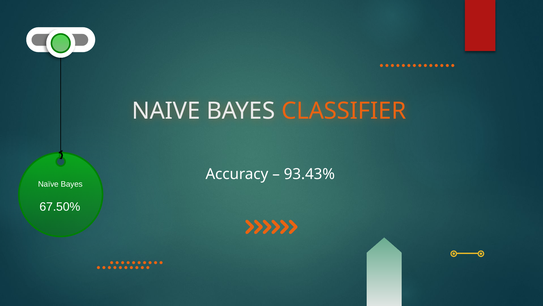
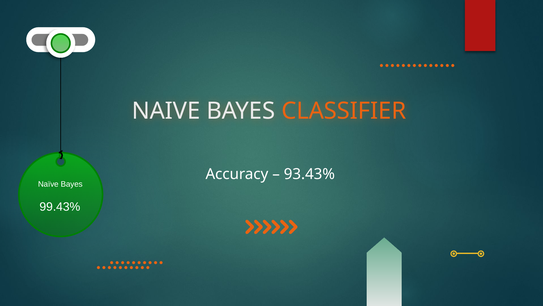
67.50%: 67.50% -> 99.43%
